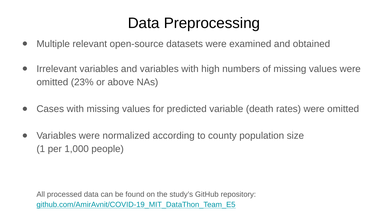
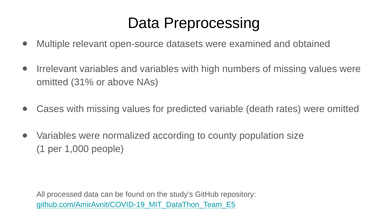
23%: 23% -> 31%
